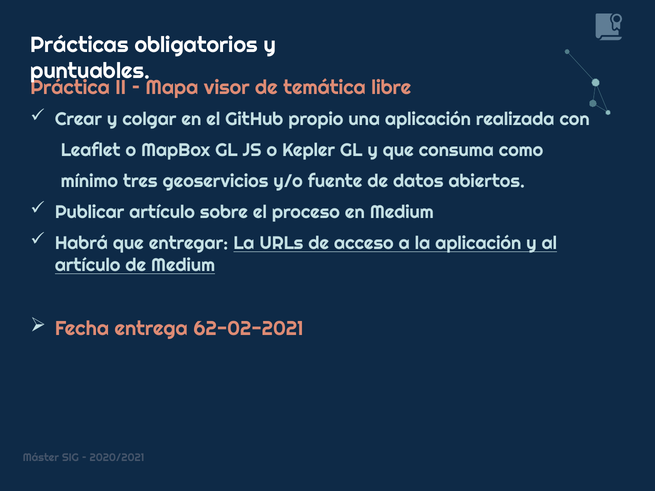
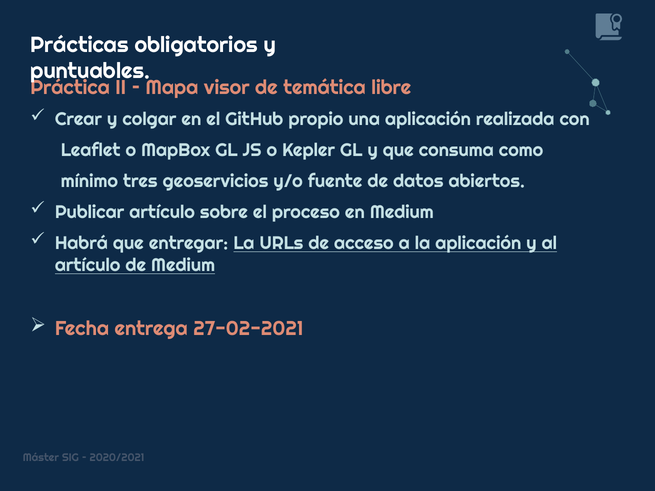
62-02-2021: 62-02-2021 -> 27-02-2021
